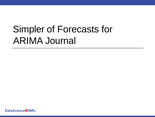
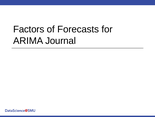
Simpler: Simpler -> Factors
